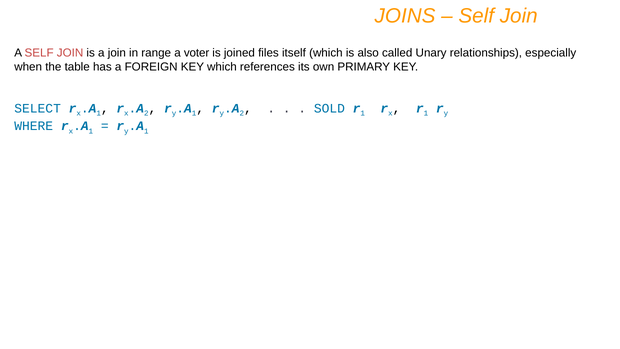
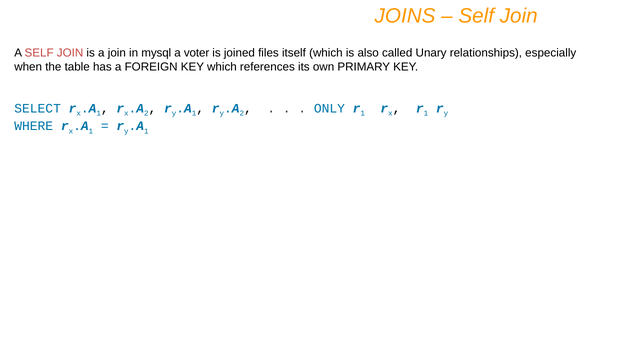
range: range -> mysql
SOLD: SOLD -> ONLY
